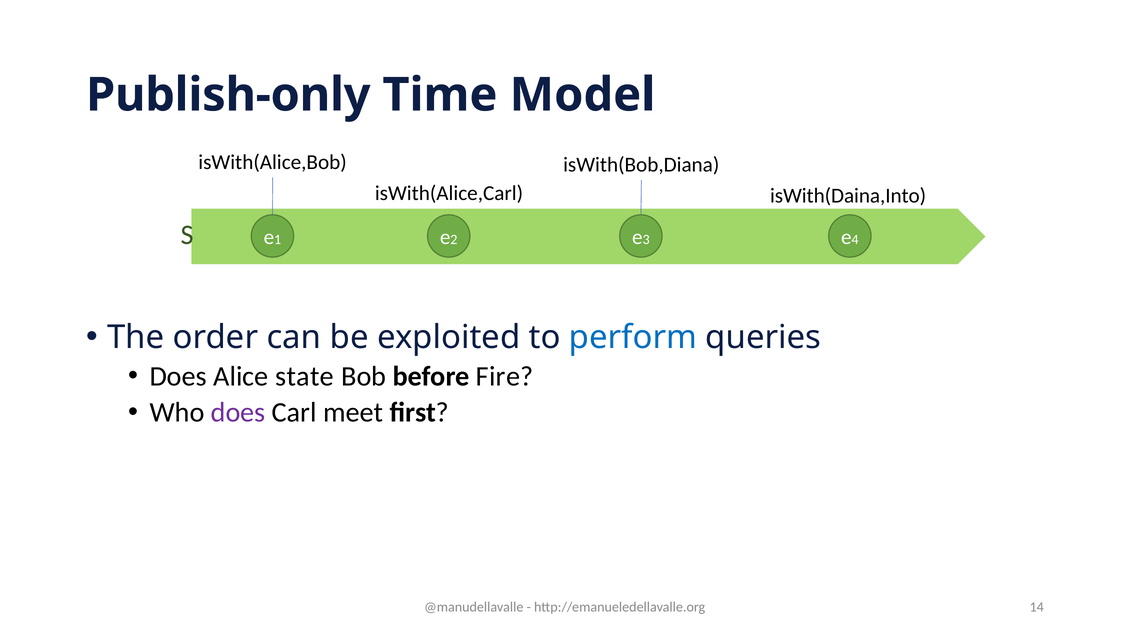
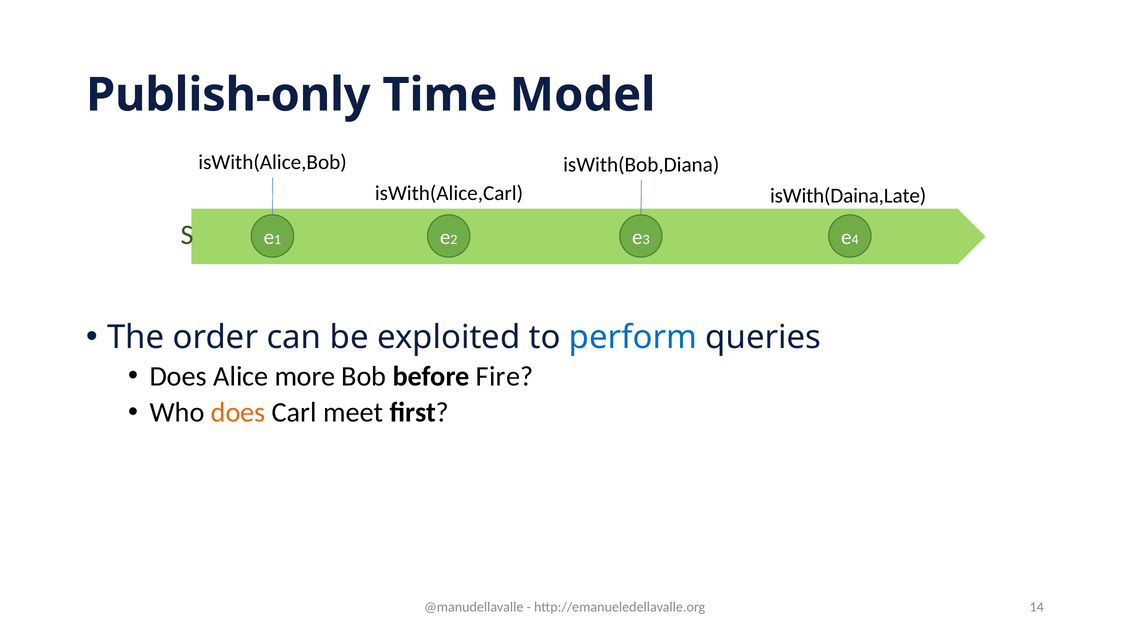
isWith(Daina,Into: isWith(Daina,Into -> isWith(Daina,Late
state: state -> more
does at (238, 412) colour: purple -> orange
